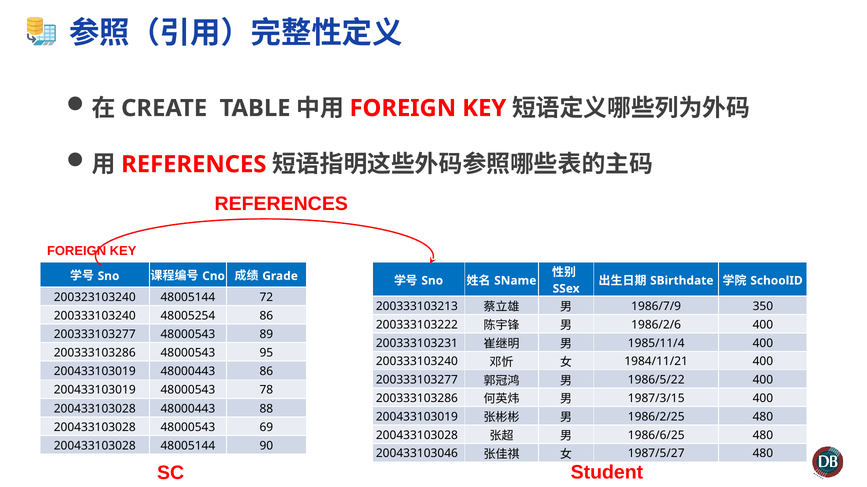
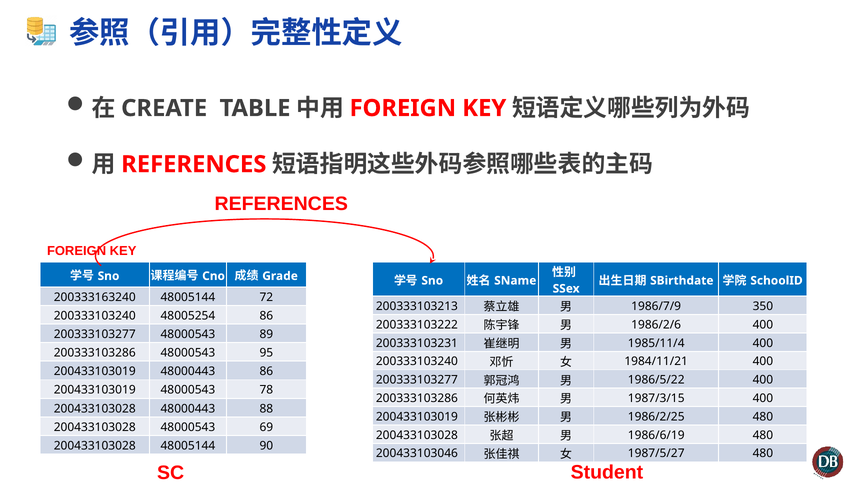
200323103240: 200323103240 -> 200333163240
1986/6/25: 1986/6/25 -> 1986/6/19
